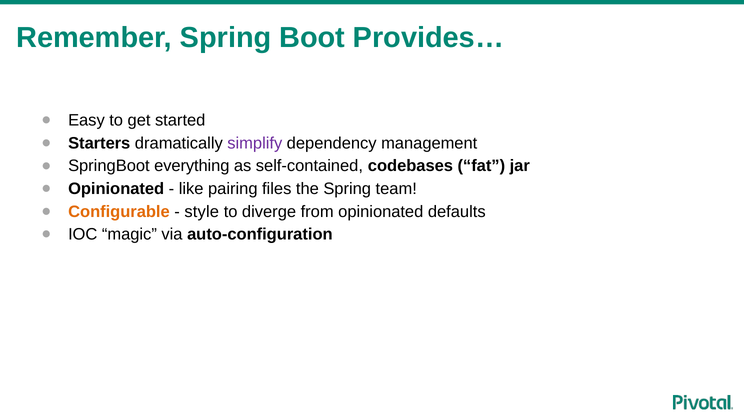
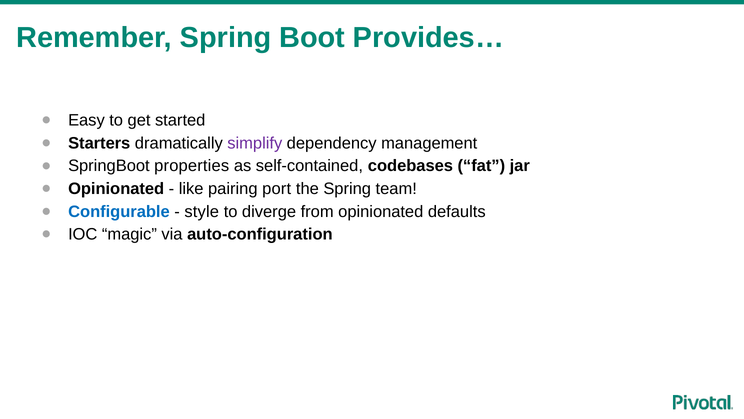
everything: everything -> properties
files: files -> port
Configurable colour: orange -> blue
